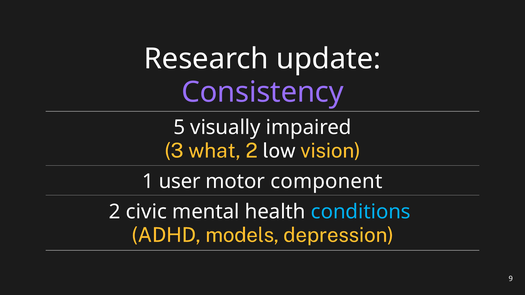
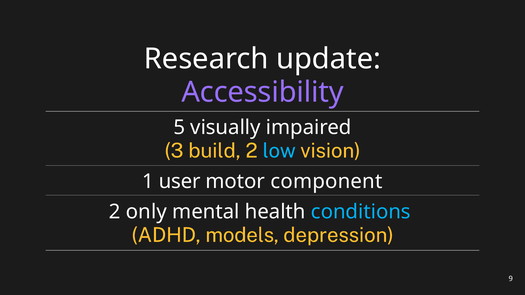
Consistency: Consistency -> Accessibility
what: what -> build
low colour: white -> light blue
civic: civic -> only
